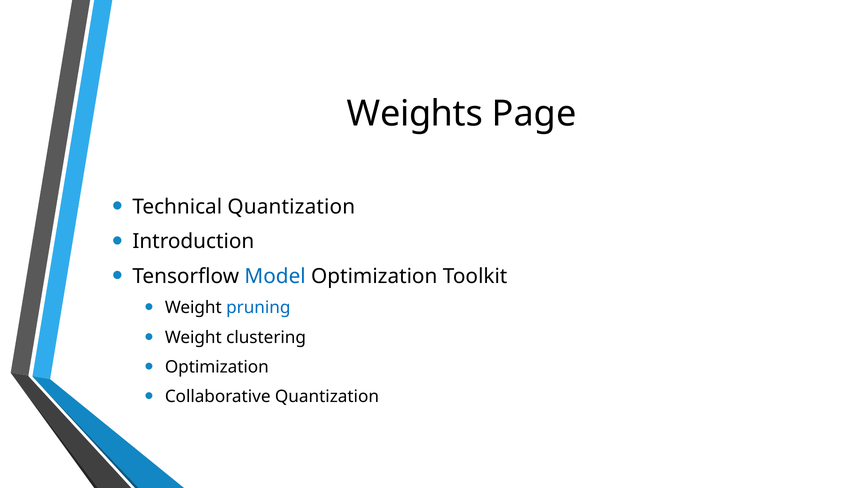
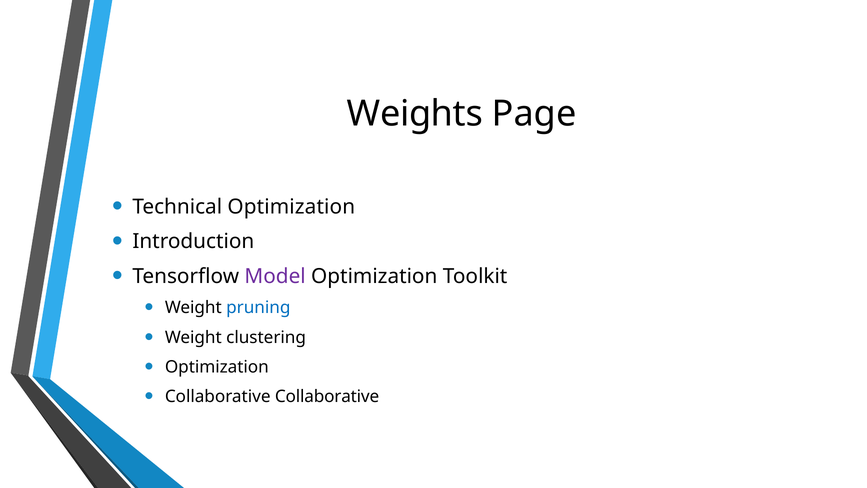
Technical Quantization: Quantization -> Optimization
Model colour: blue -> purple
Collaborative Quantization: Quantization -> Collaborative
